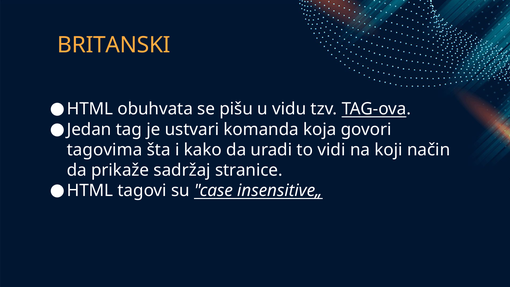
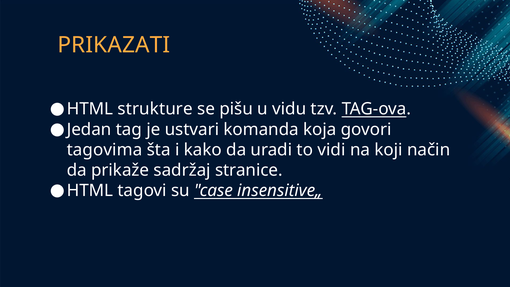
BRITANSKI: BRITANSKI -> PRIKAZATI
obuhvata: obuhvata -> strukture
